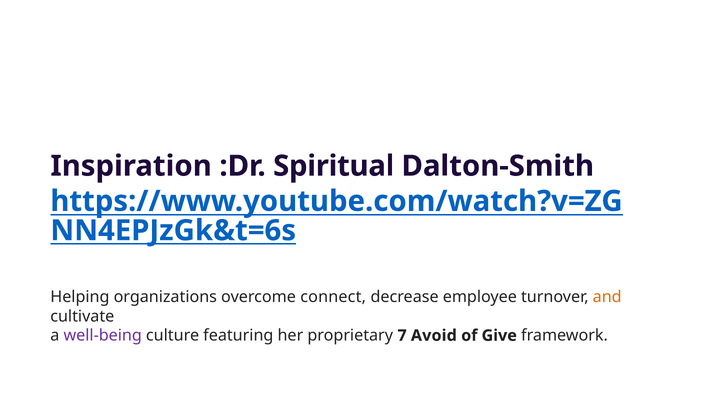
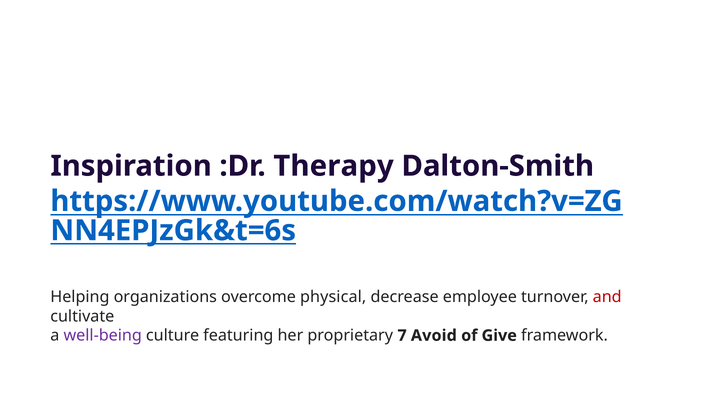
Spiritual: Spiritual -> Therapy
connect: connect -> physical
and colour: orange -> red
